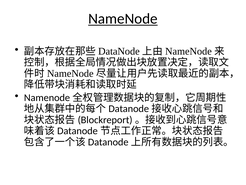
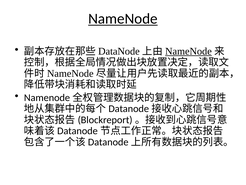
NameNode at (188, 51) underline: none -> present
